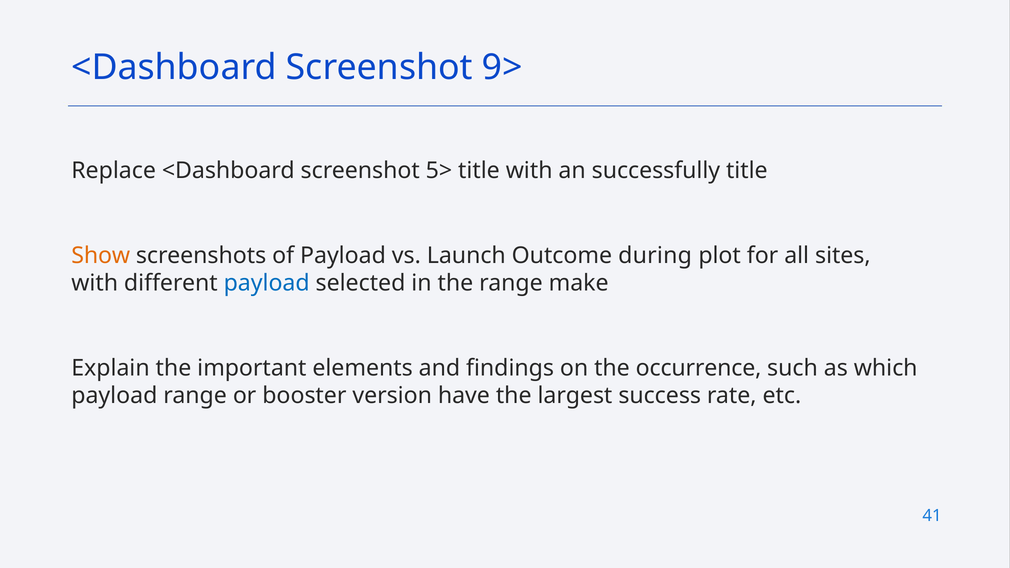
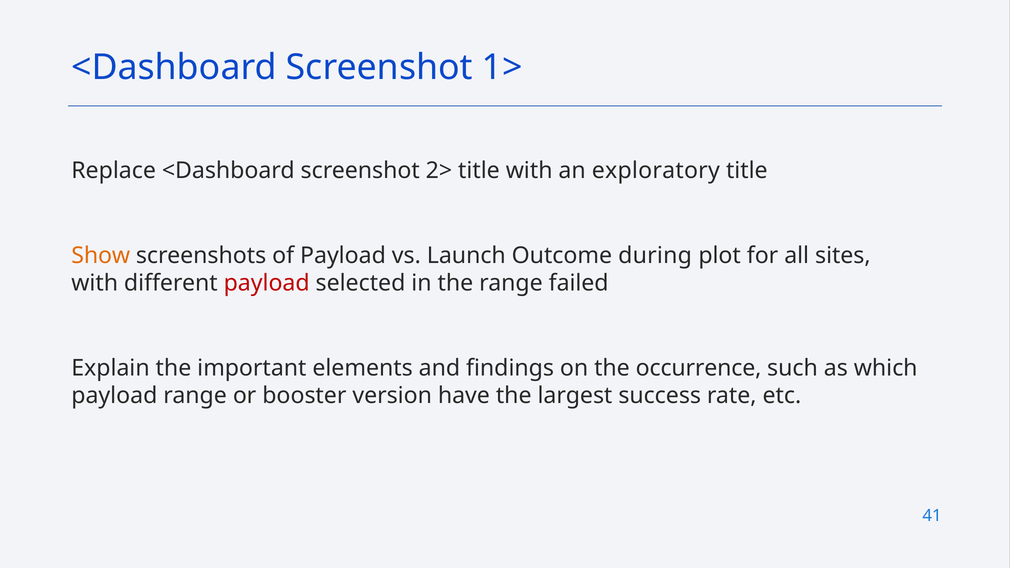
9>: 9> -> 1>
5>: 5> -> 2>
successfully: successfully -> exploratory
payload at (267, 283) colour: blue -> red
make: make -> failed
